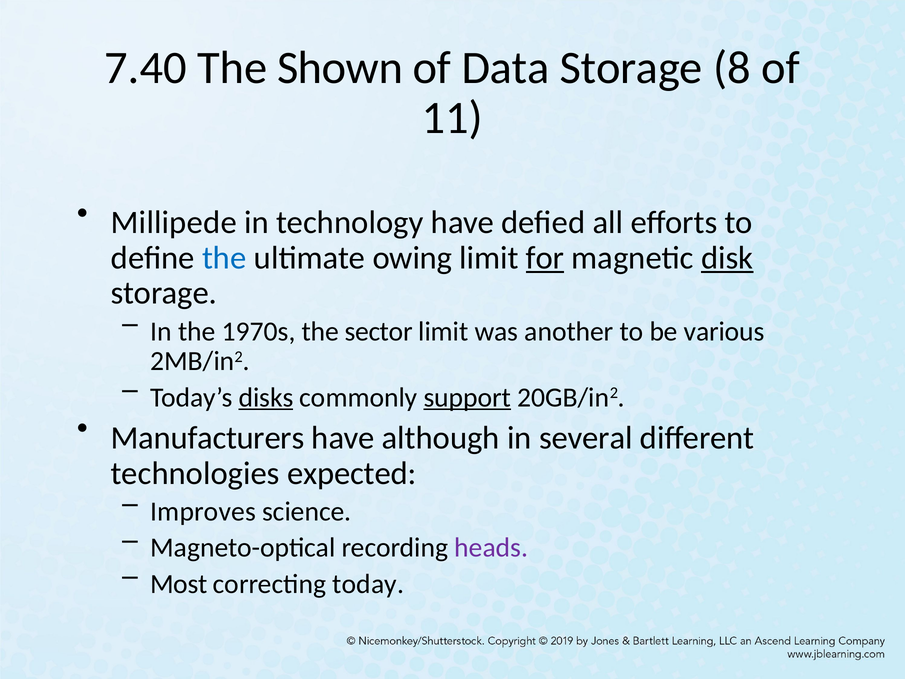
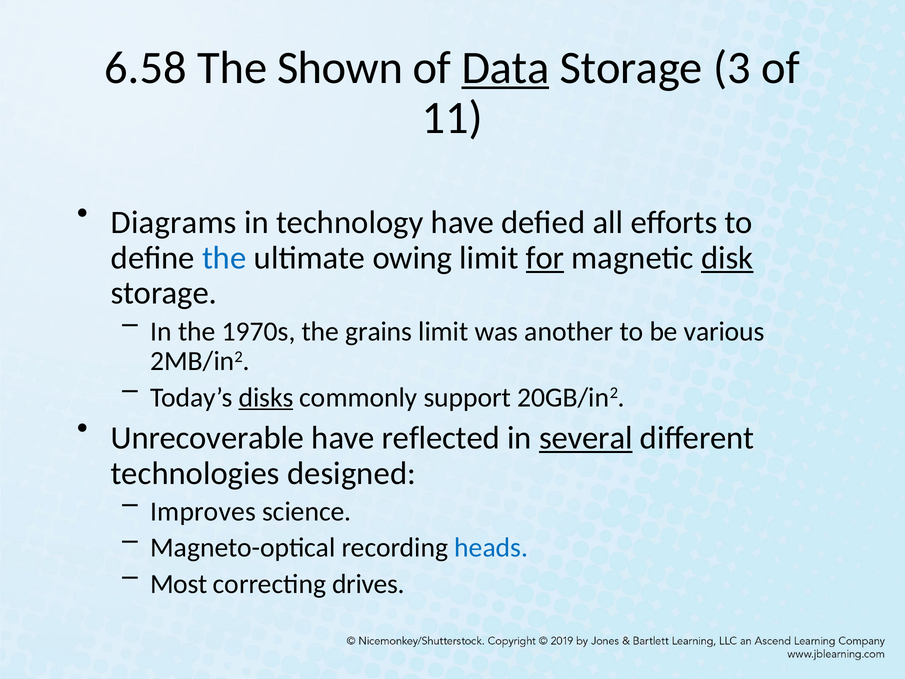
7.40: 7.40 -> 6.58
Data underline: none -> present
8: 8 -> 3
Millipede: Millipede -> Diagrams
sector: sector -> grains
support underline: present -> none
Manufacturers: Manufacturers -> Unrecoverable
although: although -> reflected
several underline: none -> present
expected: expected -> designed
heads colour: purple -> blue
today: today -> drives
